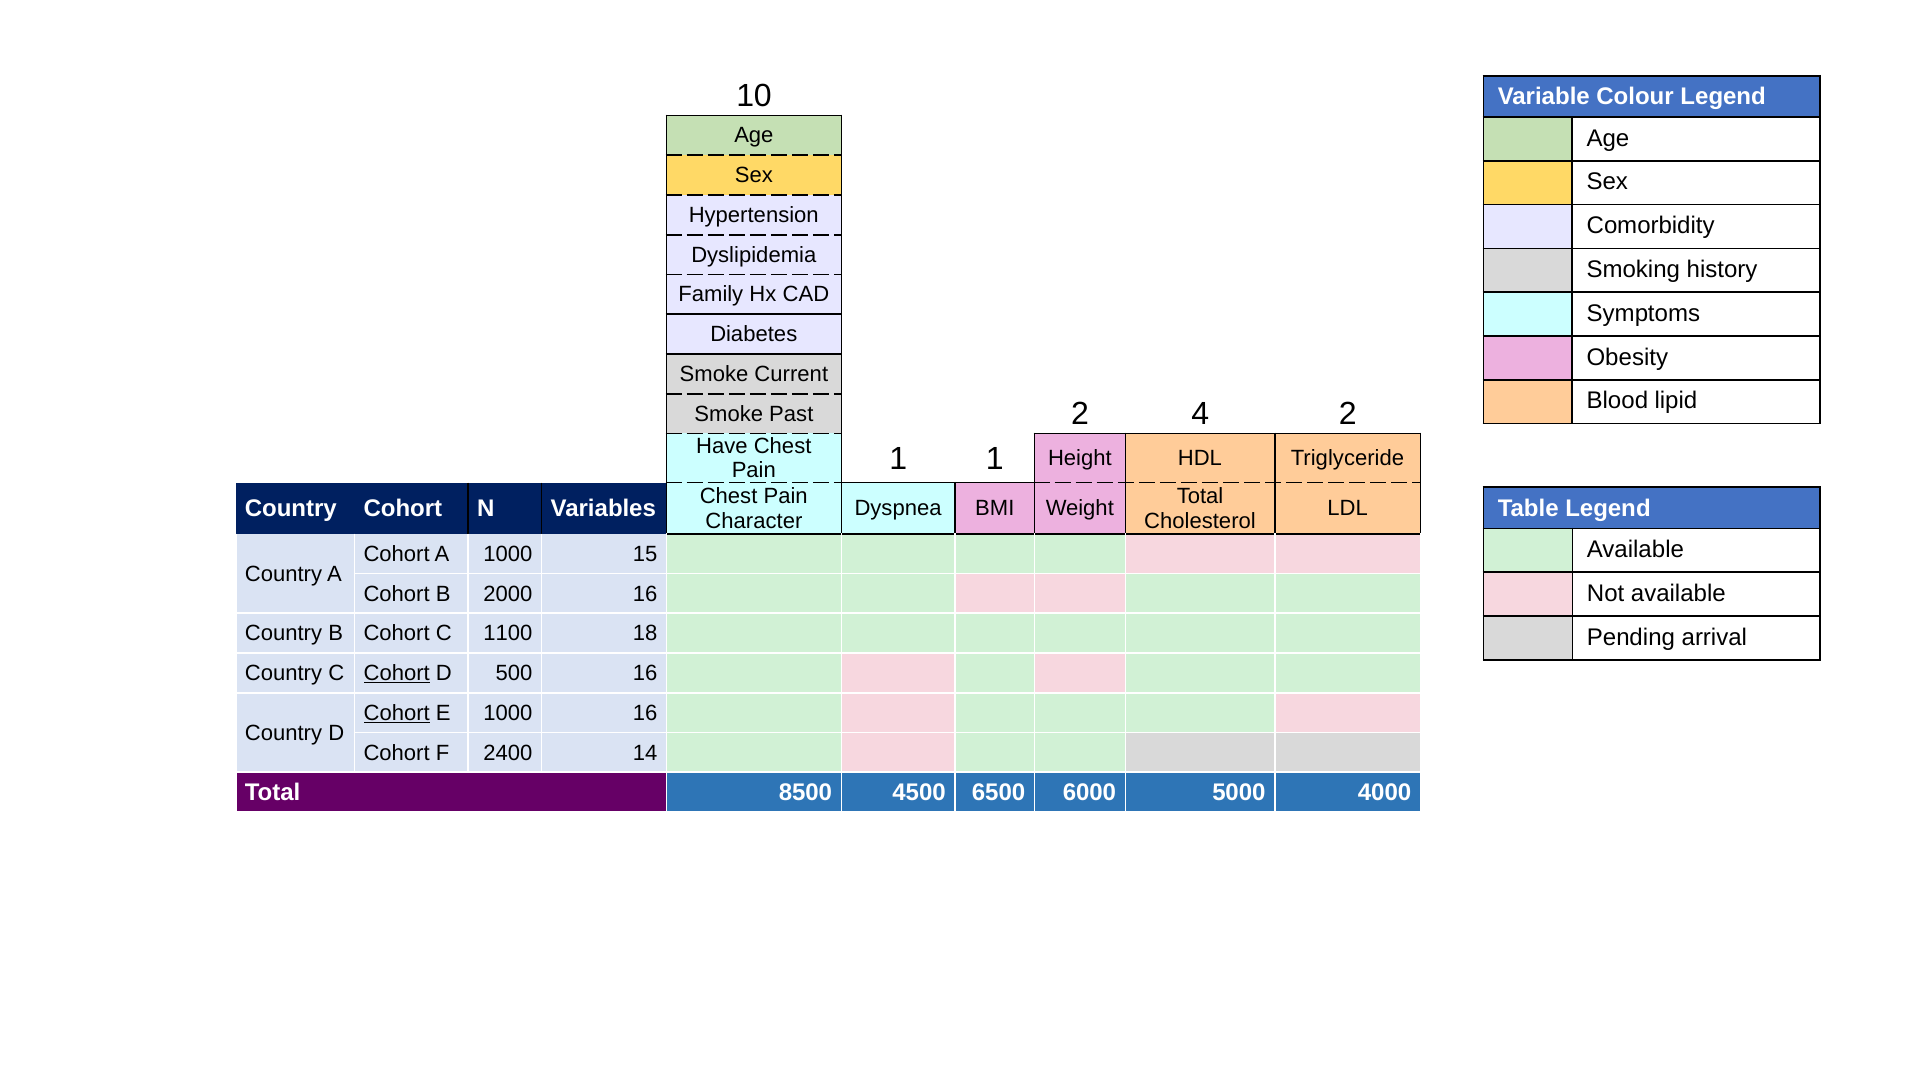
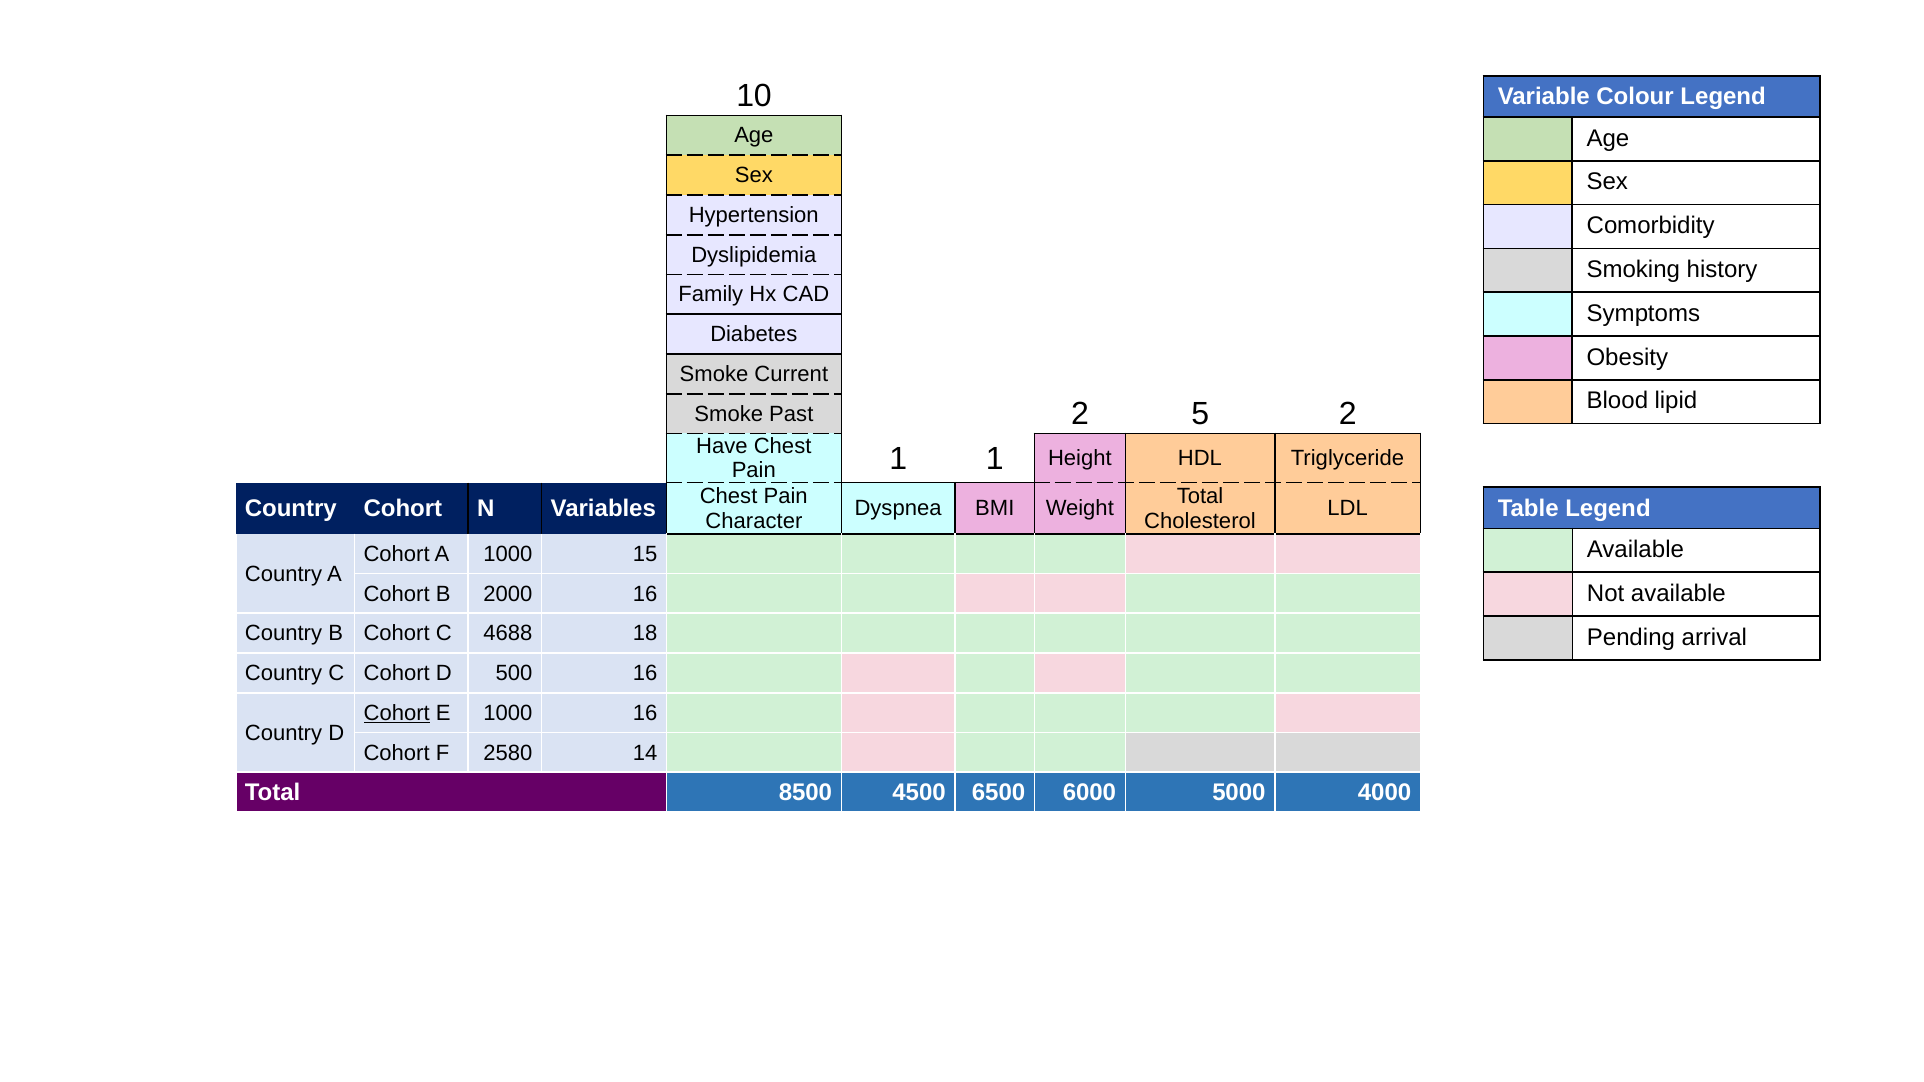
4: 4 -> 5
1100: 1100 -> 4688
Cohort at (397, 673) underline: present -> none
2400: 2400 -> 2580
